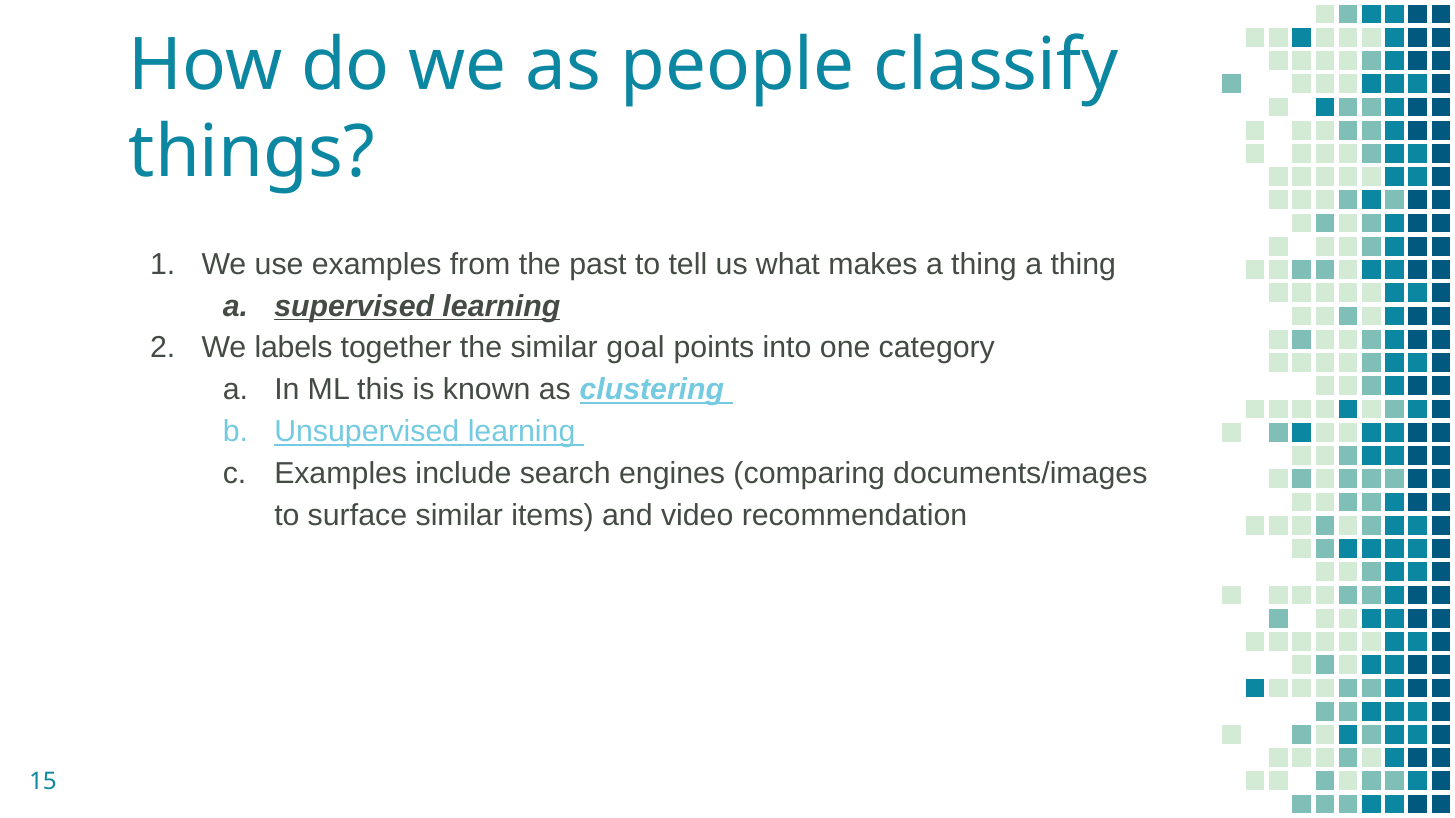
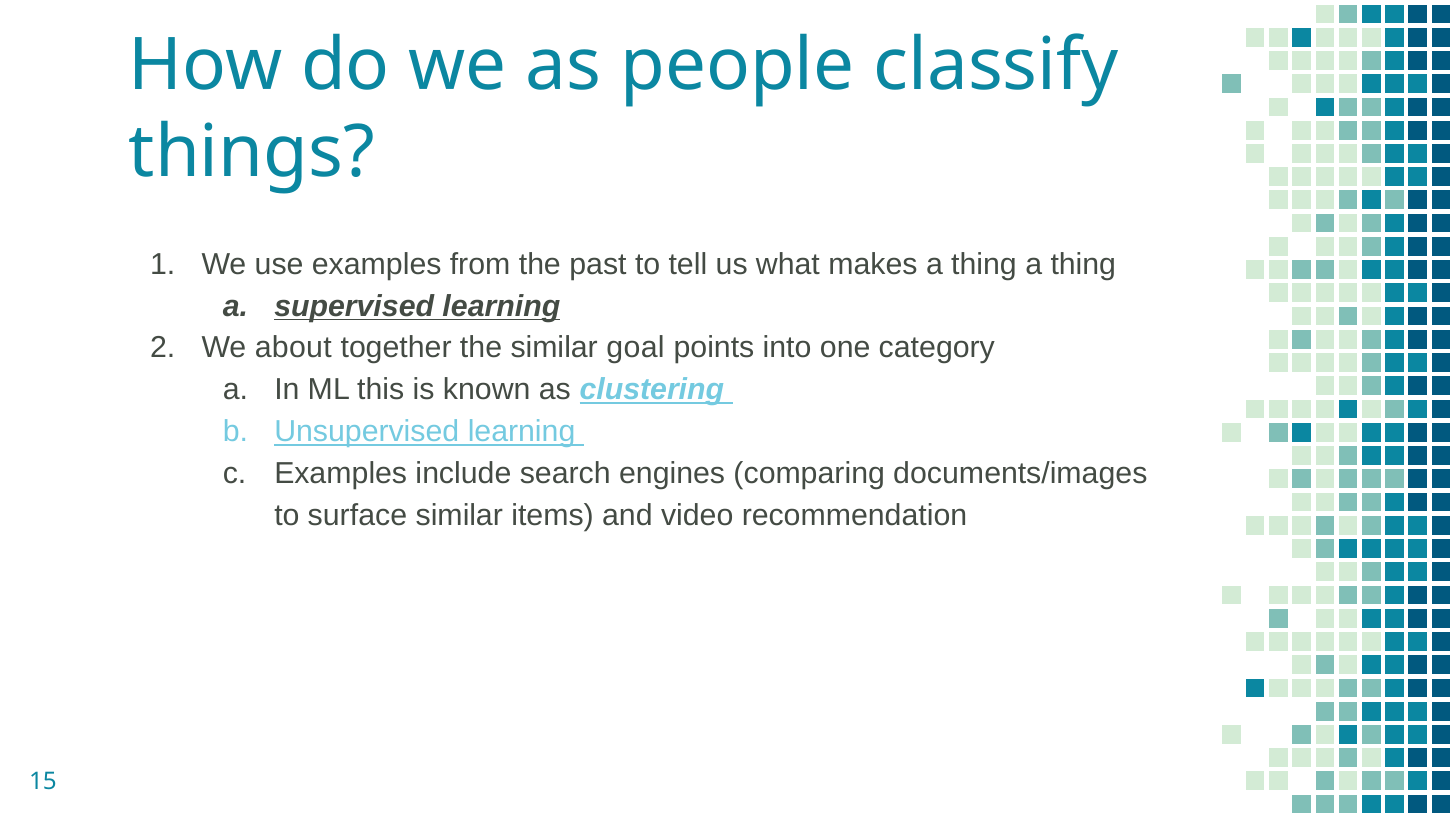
labels: labels -> about
